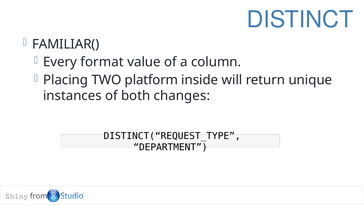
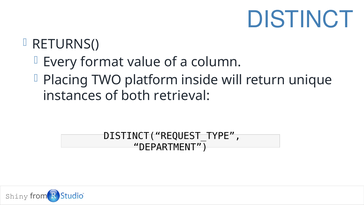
FAMILIAR(: FAMILIAR( -> RETURNS(
changes: changes -> retrieval
